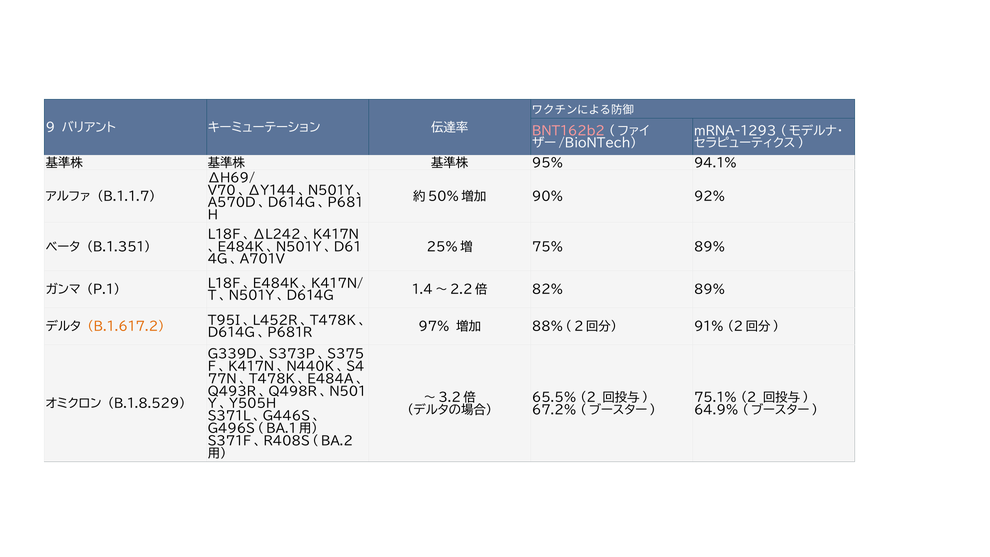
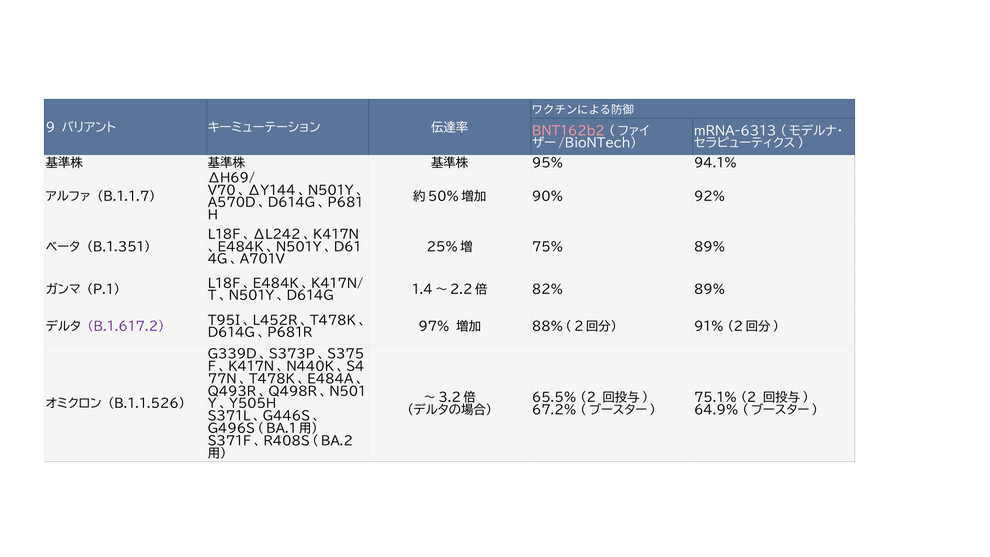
mRNA-1293: mRNA-1293 -> mRNA-6313
B.1.617.2 colour: orange -> purple
B.1.8.529: B.1.8.529 -> B.1.1.526
